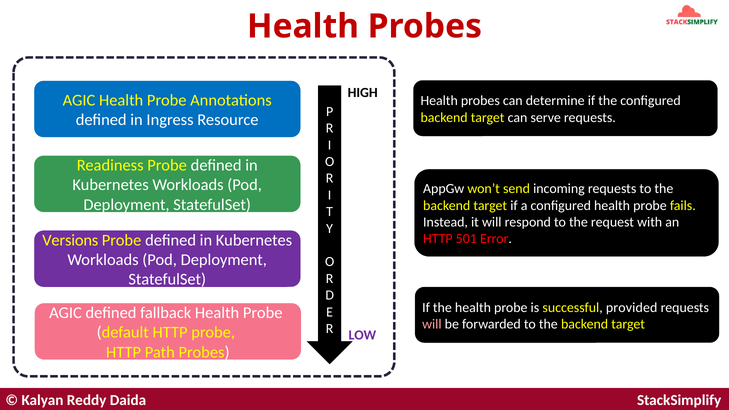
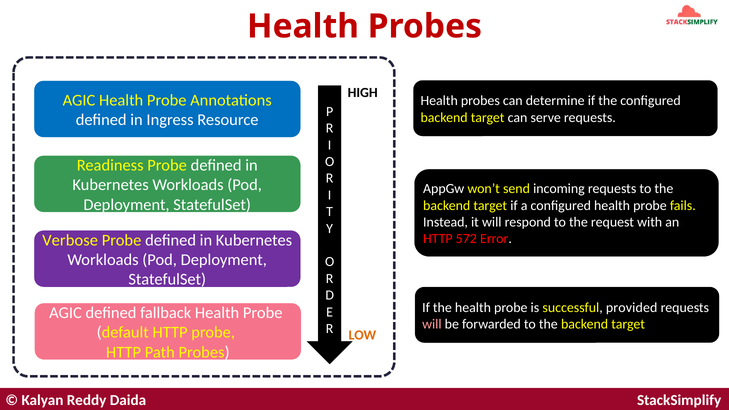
501: 501 -> 572
Versions: Versions -> Verbose
LOW colour: purple -> orange
